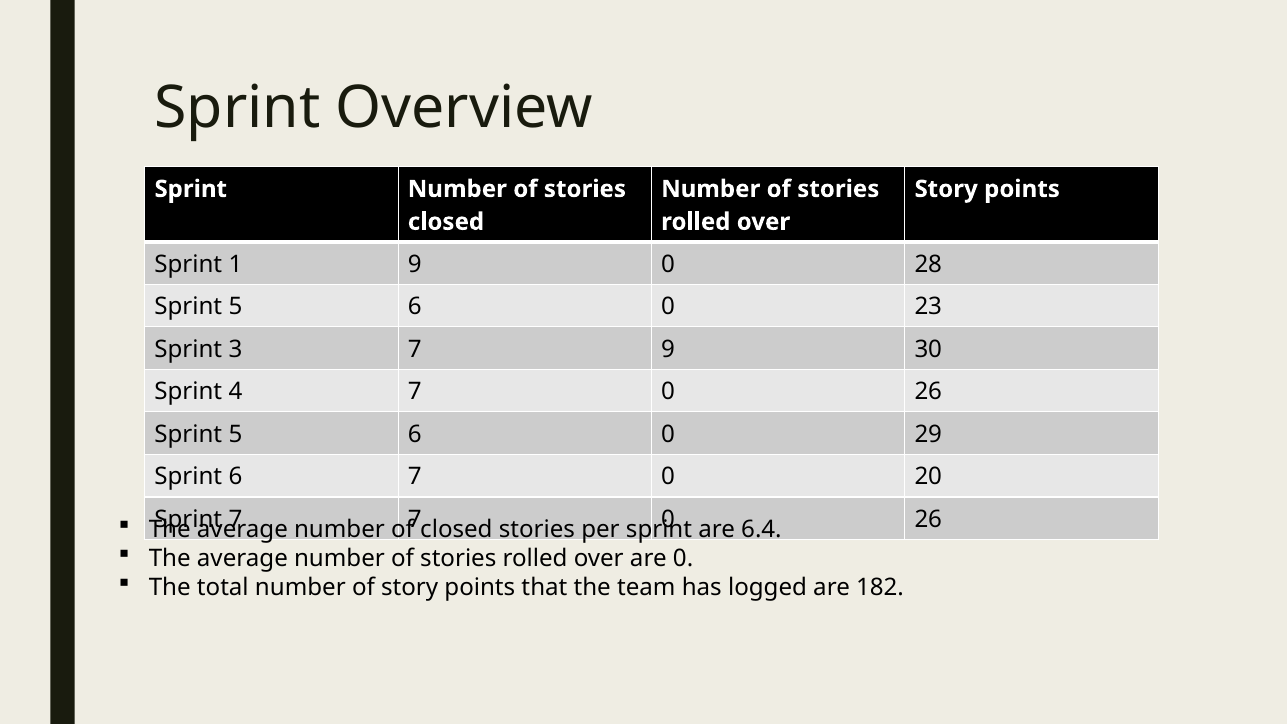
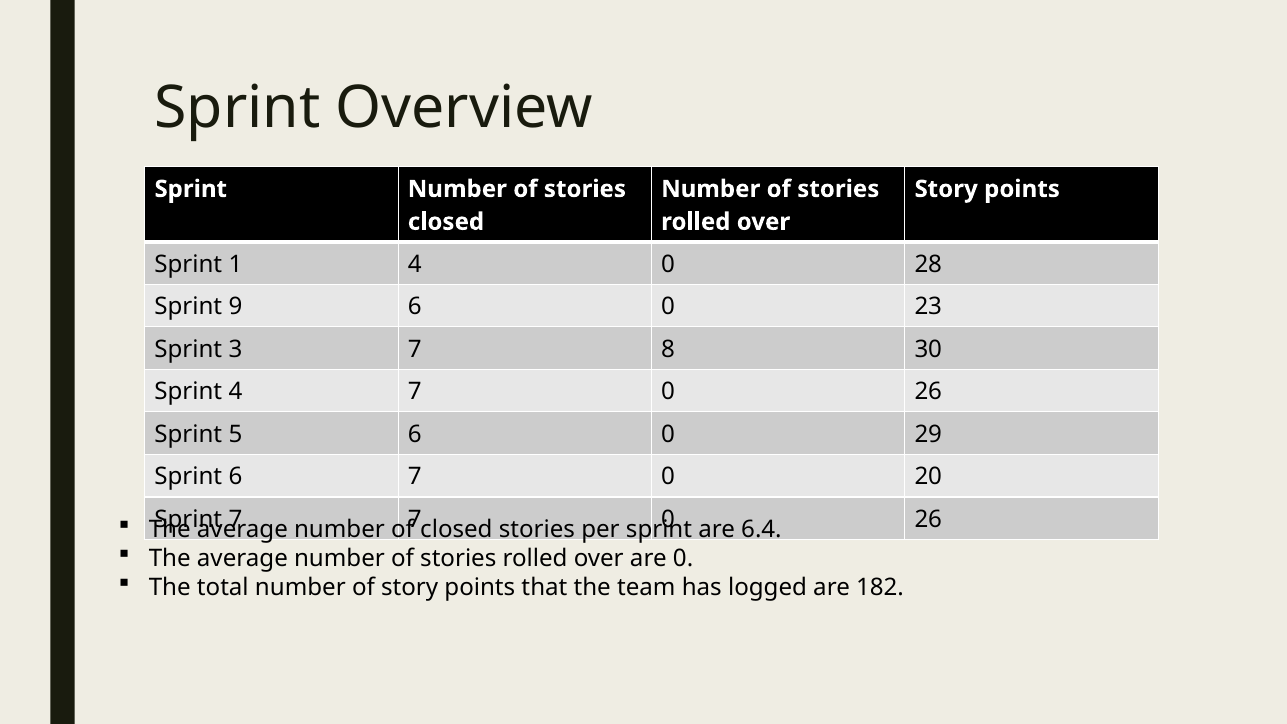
1 9: 9 -> 4
5 at (235, 307): 5 -> 9
7 9: 9 -> 8
